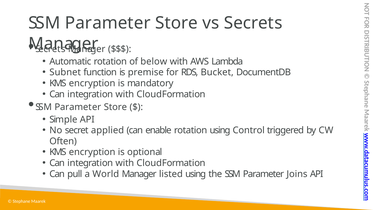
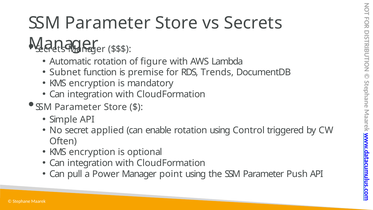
below: below -> figure
Bucket: Bucket -> Trends
World: World -> Power
listed: listed -> point
Joins: Joins -> Push
